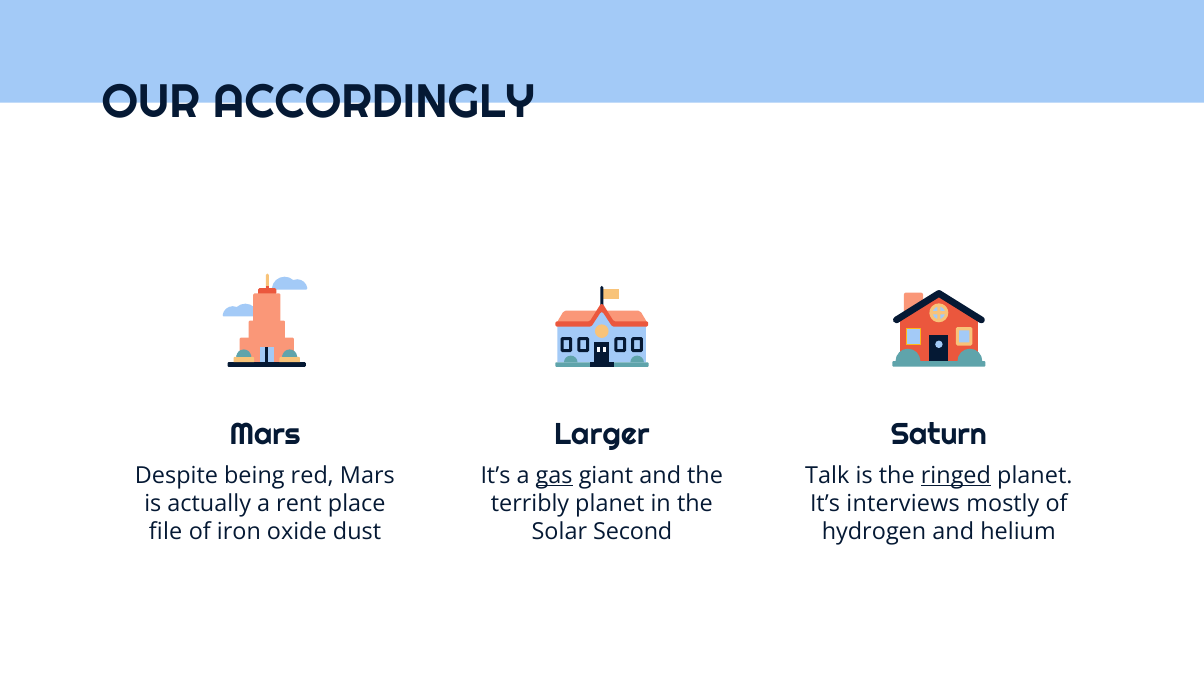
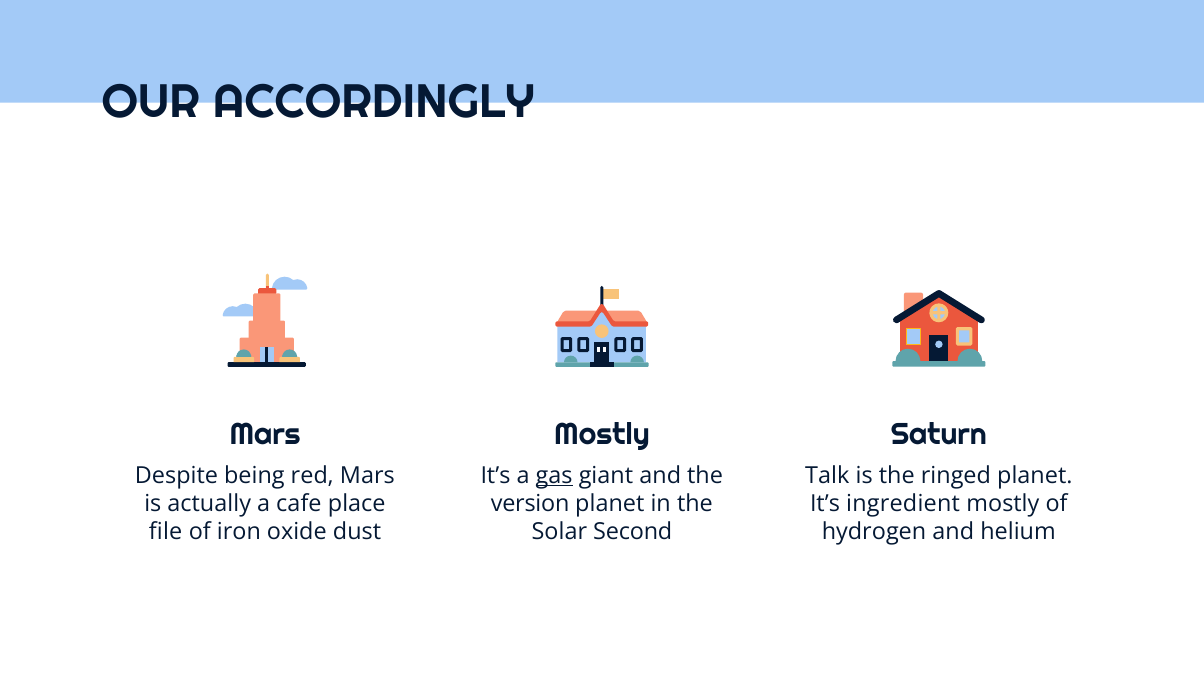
Larger at (602, 435): Larger -> Mostly
ringed underline: present -> none
rent: rent -> cafe
terribly: terribly -> version
interviews: interviews -> ingredient
